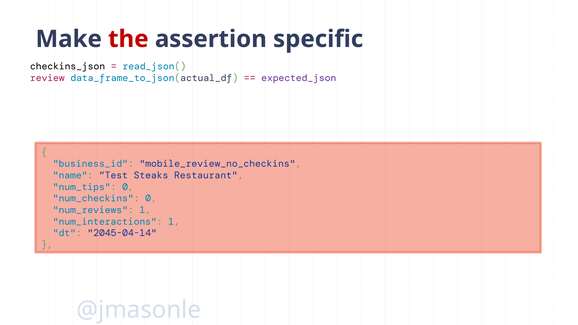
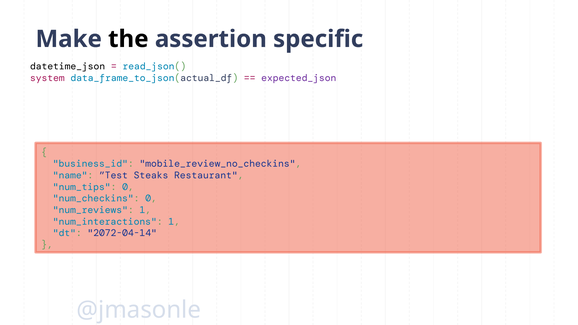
the colour: red -> black
checkins_json: checkins_json -> datetime_json
review: review -> system
2045-04-14: 2045-04-14 -> 2072-04-14
